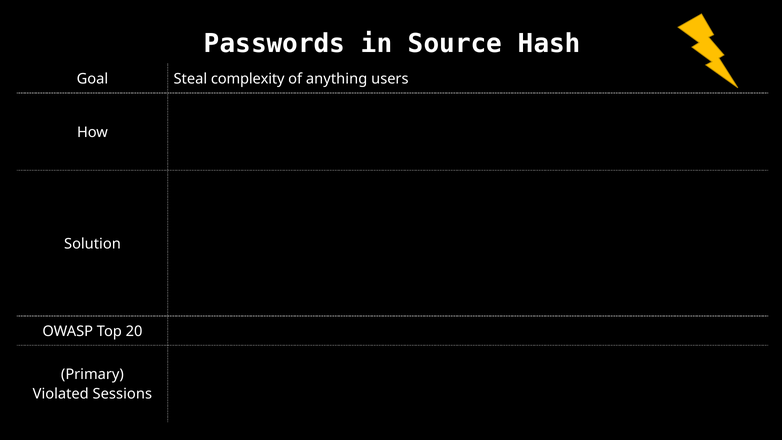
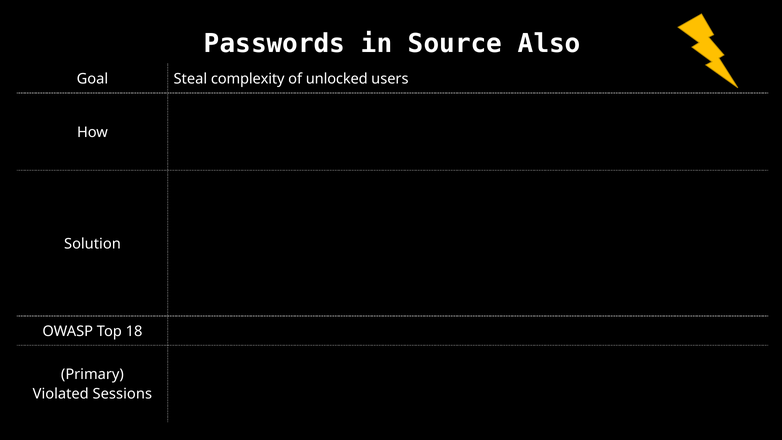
Hash: Hash -> Also
anything: anything -> unlocked
20: 20 -> 18
